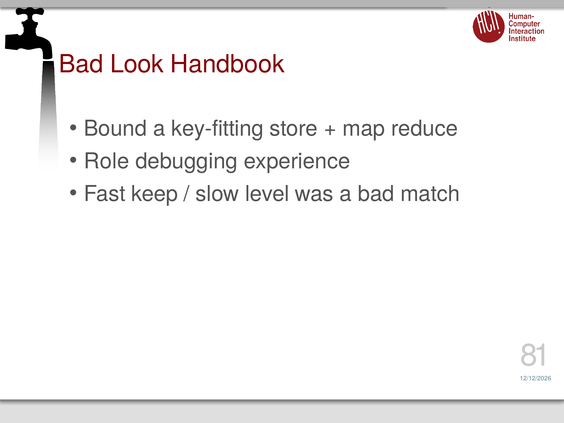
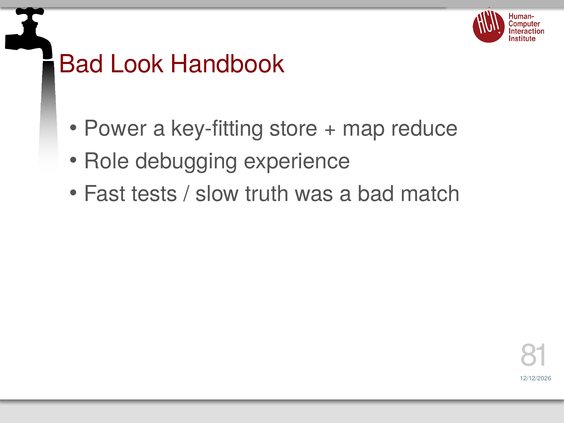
Bound: Bound -> Power
keep: keep -> tests
level: level -> truth
